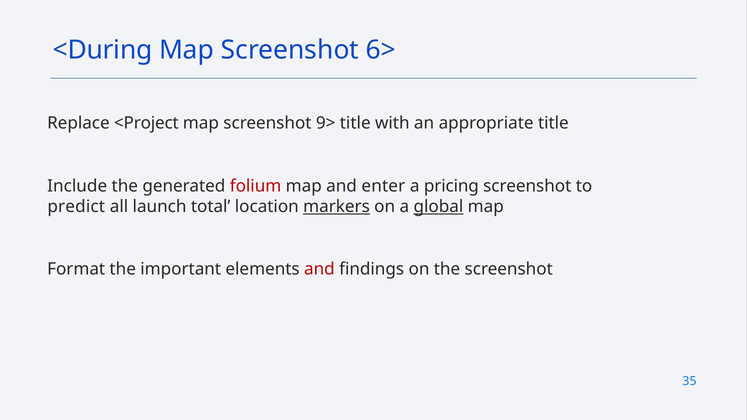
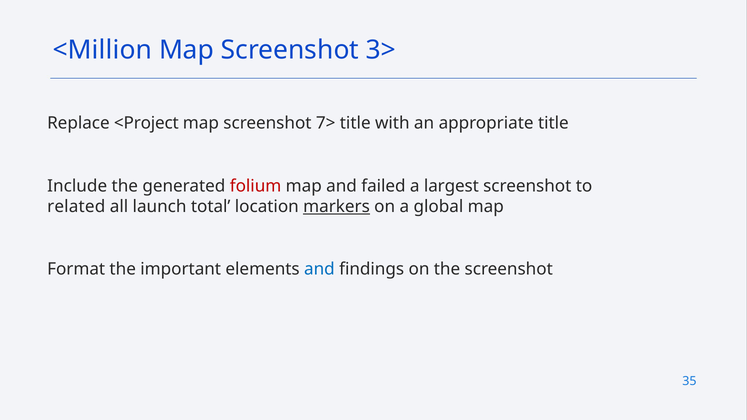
<During: <During -> <Million
6>: 6> -> 3>
9>: 9> -> 7>
enter: enter -> failed
pricing: pricing -> largest
predict: predict -> related
global underline: present -> none
and at (319, 269) colour: red -> blue
